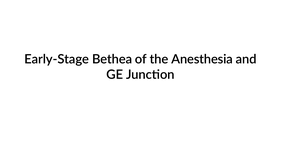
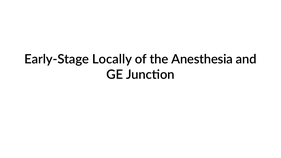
Bethea: Bethea -> Locally
